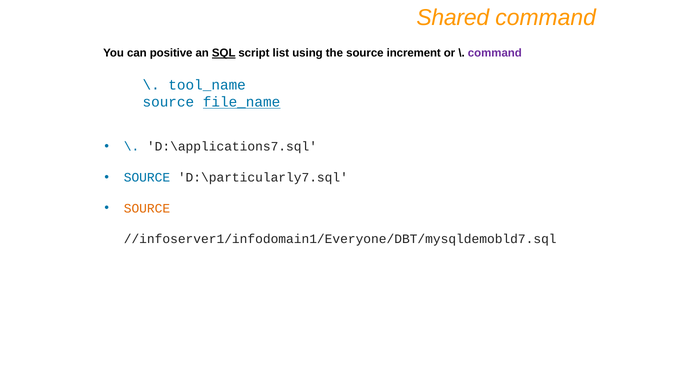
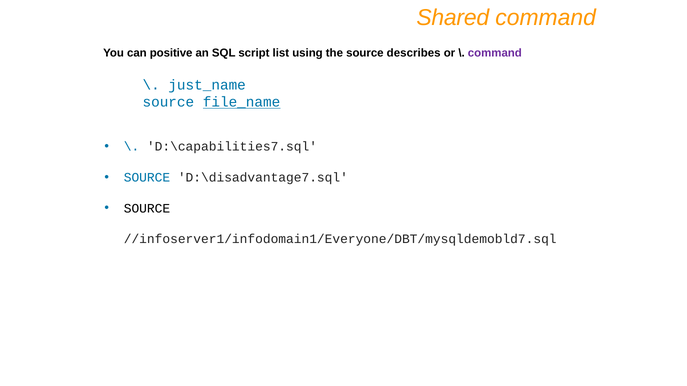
SQL underline: present -> none
increment: increment -> describes
tool_name: tool_name -> just_name
D:\applications7.sql: D:\applications7.sql -> D:\capabilities7.sql
D:\particularly7.sql: D:\particularly7.sql -> D:\disadvantage7.sql
SOURCE at (147, 209) colour: orange -> black
